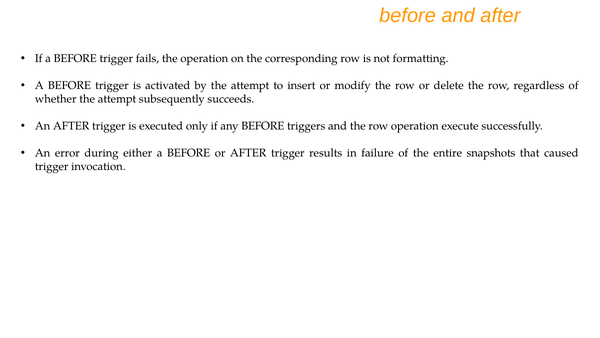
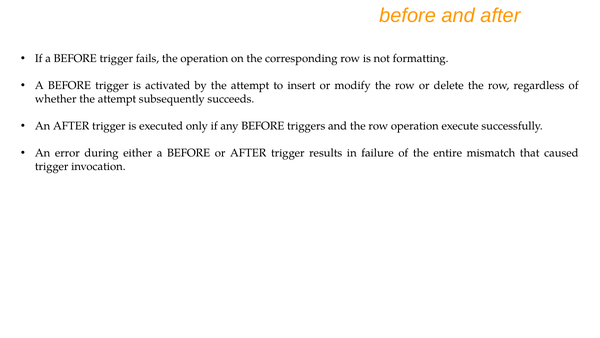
snapshots: snapshots -> mismatch
